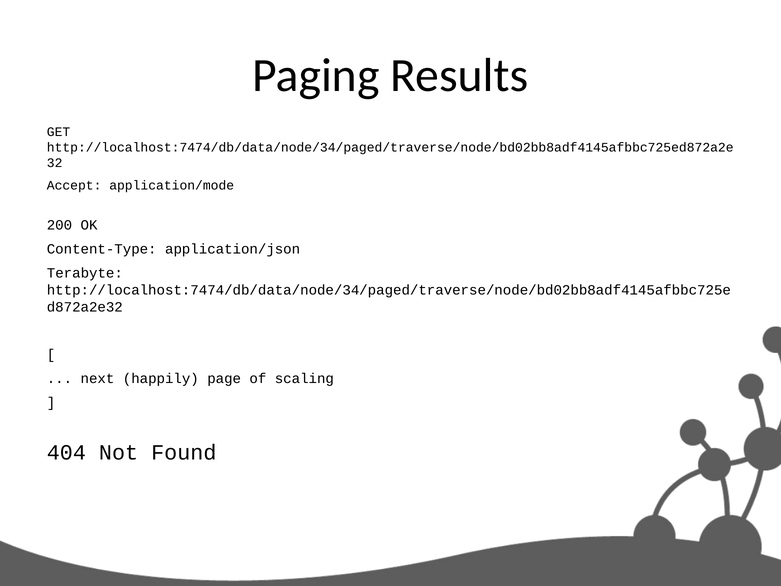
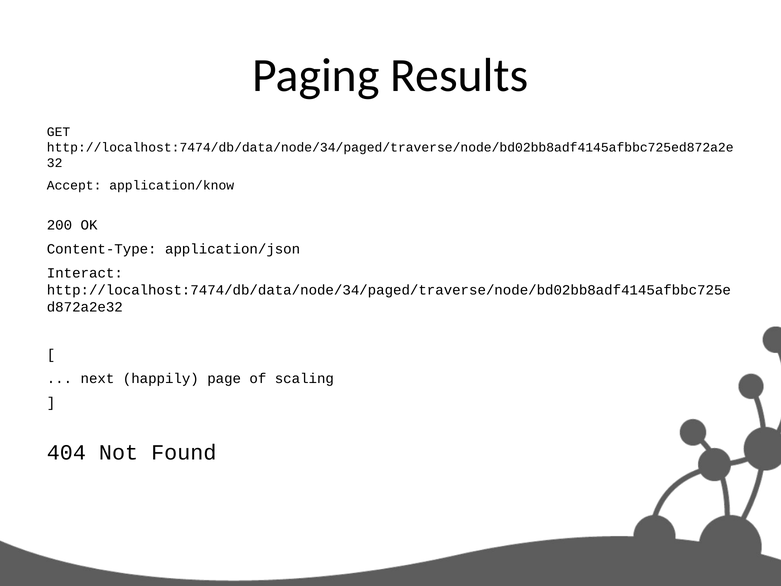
application/mode: application/mode -> application/know
Terabyte: Terabyte -> Interact
